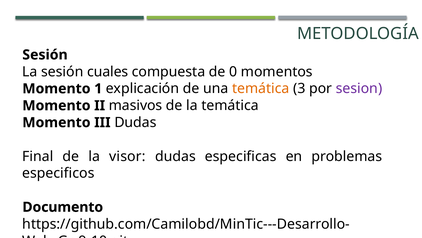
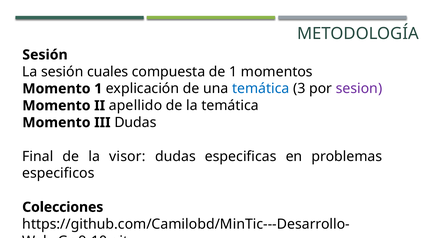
de 0: 0 -> 1
temática at (261, 88) colour: orange -> blue
masivos: masivos -> apellido
Documento: Documento -> Colecciones
